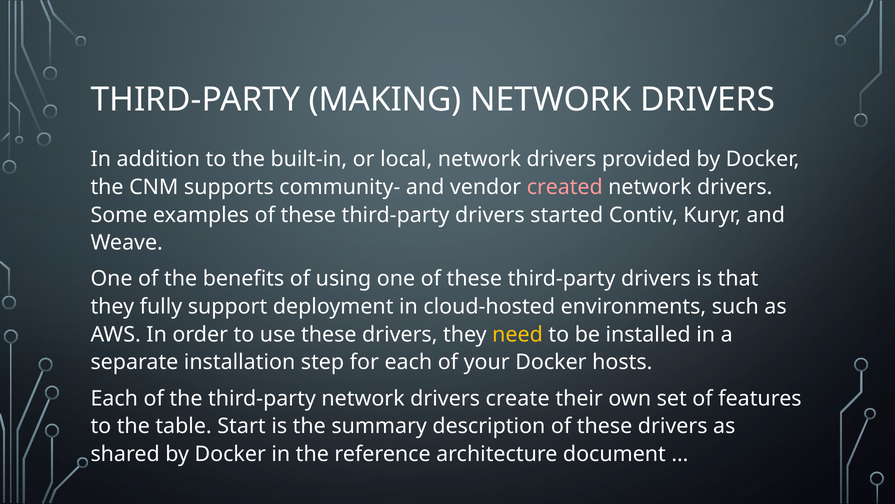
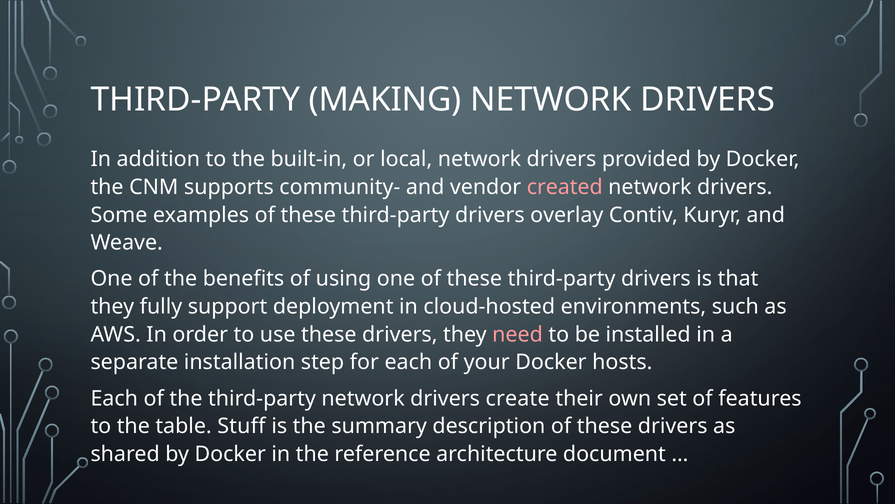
started: started -> overlay
need colour: yellow -> pink
Start: Start -> Stuff
